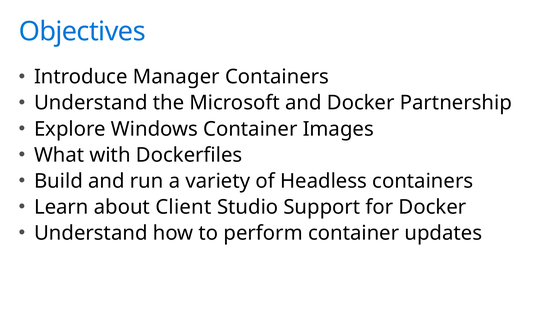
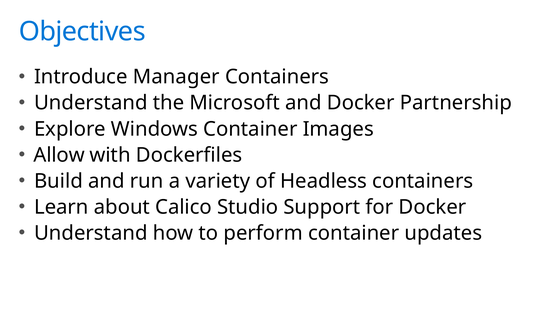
What: What -> Allow
Client: Client -> Calico
